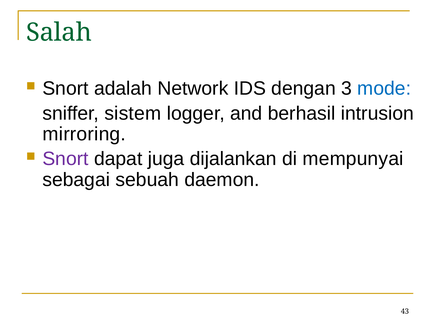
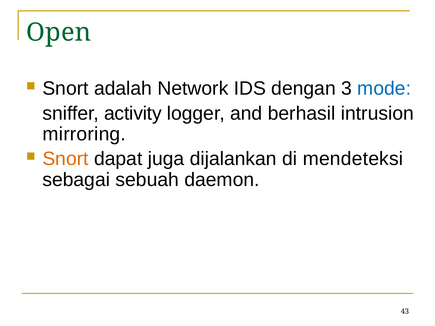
Salah: Salah -> Open
sistem: sistem -> activity
Snort at (65, 159) colour: purple -> orange
mempunyai: mempunyai -> mendeteksi
